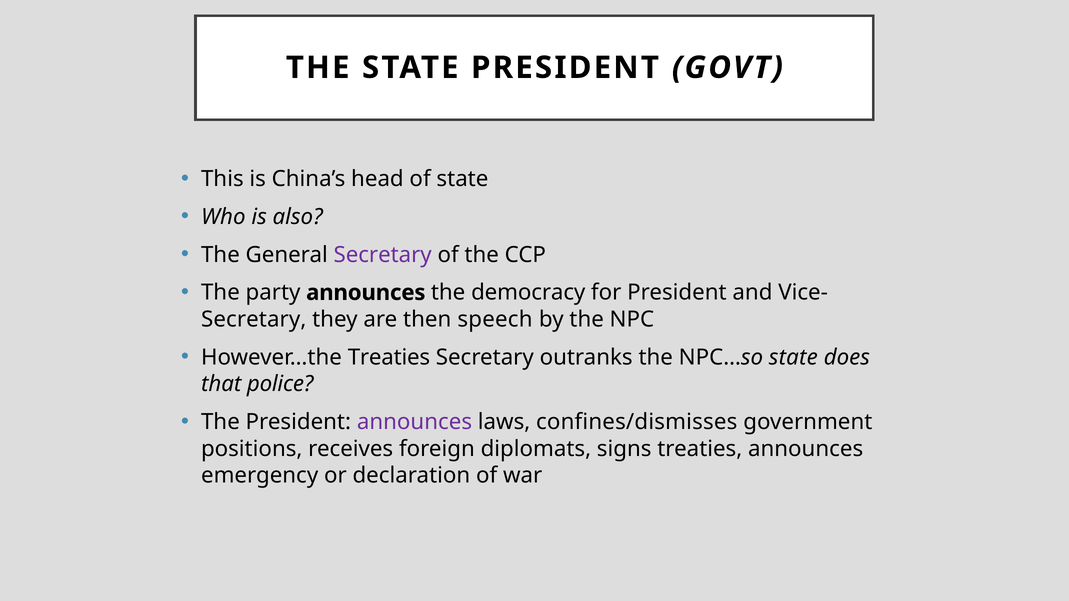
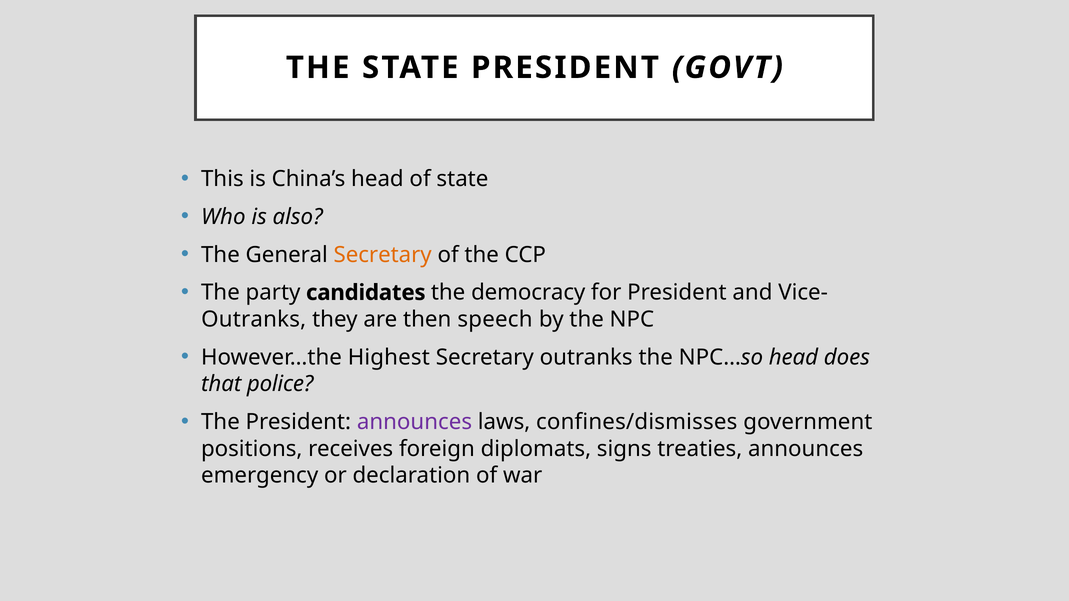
Secretary at (383, 255) colour: purple -> orange
party announces: announces -> candidates
Secretary at (254, 320): Secretary -> Outranks
However…the Treaties: Treaties -> Highest
NPC…so state: state -> head
